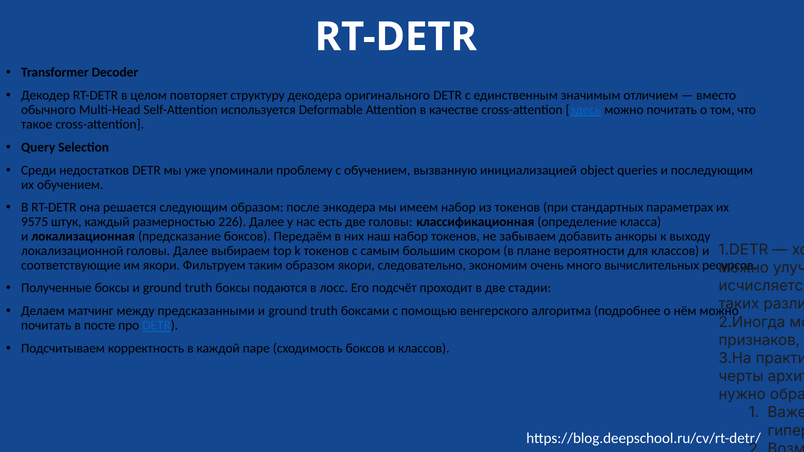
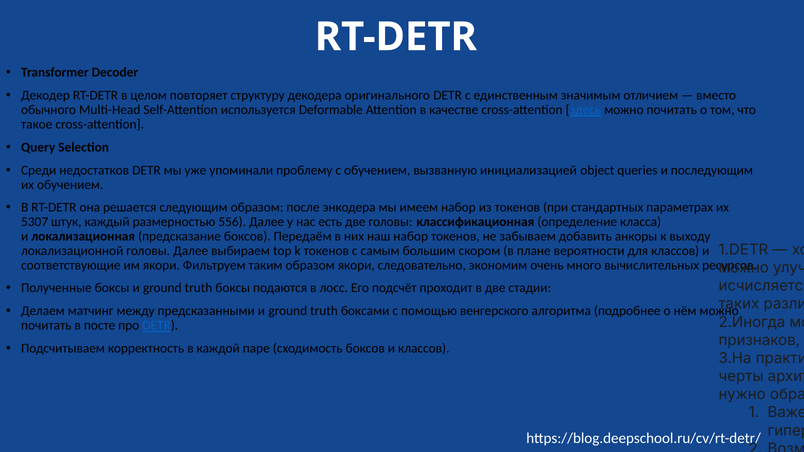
9575: 9575 -> 5307
226: 226 -> 556
